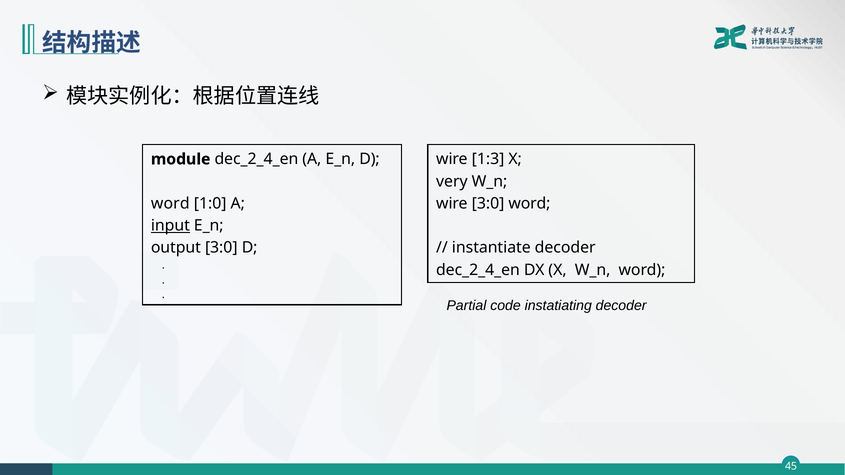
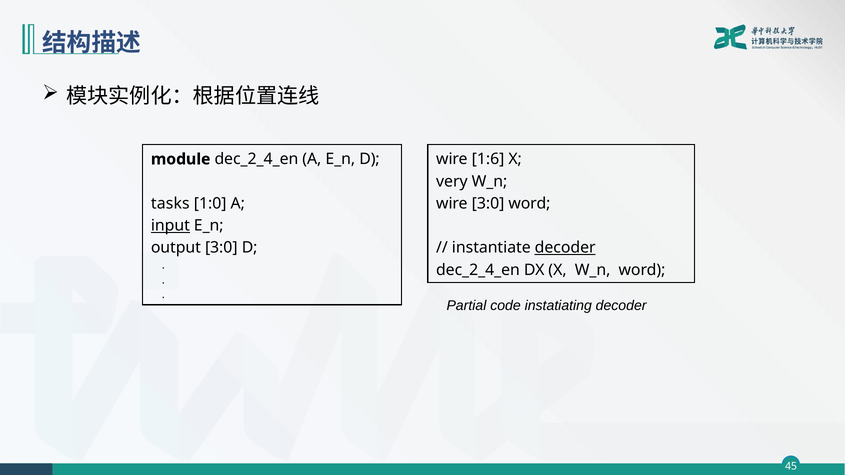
1:3: 1:3 -> 1:6
word at (170, 204): word -> tasks
decoder at (565, 248) underline: none -> present
